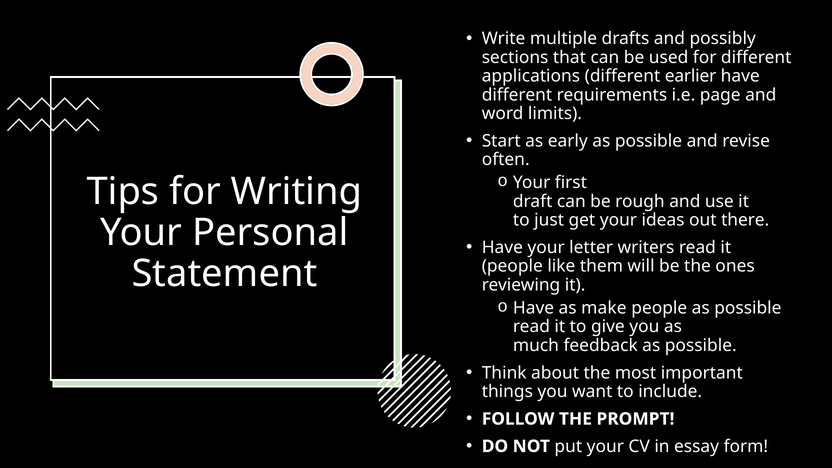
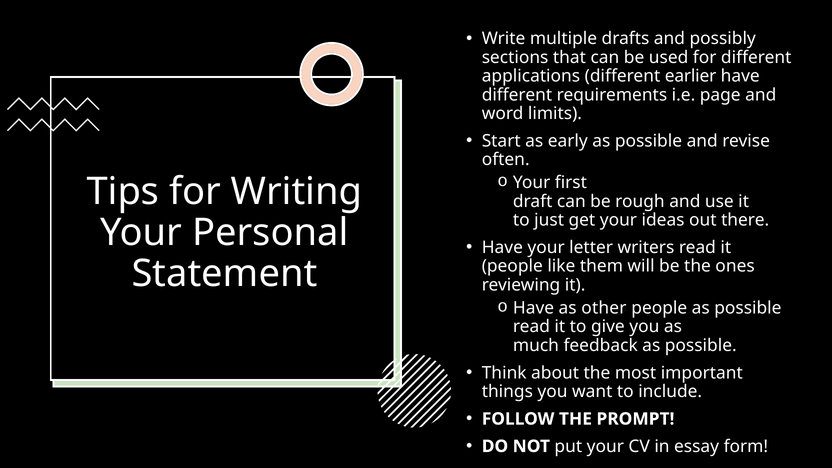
make: make -> other
